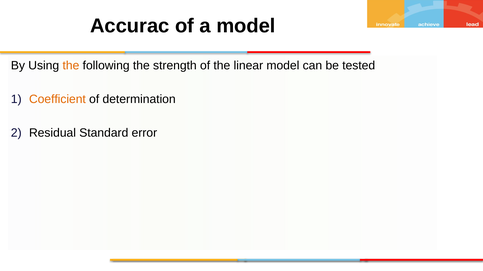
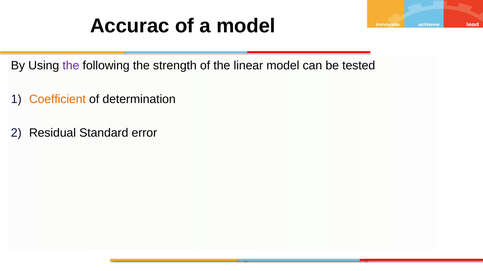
the at (71, 66) colour: orange -> purple
